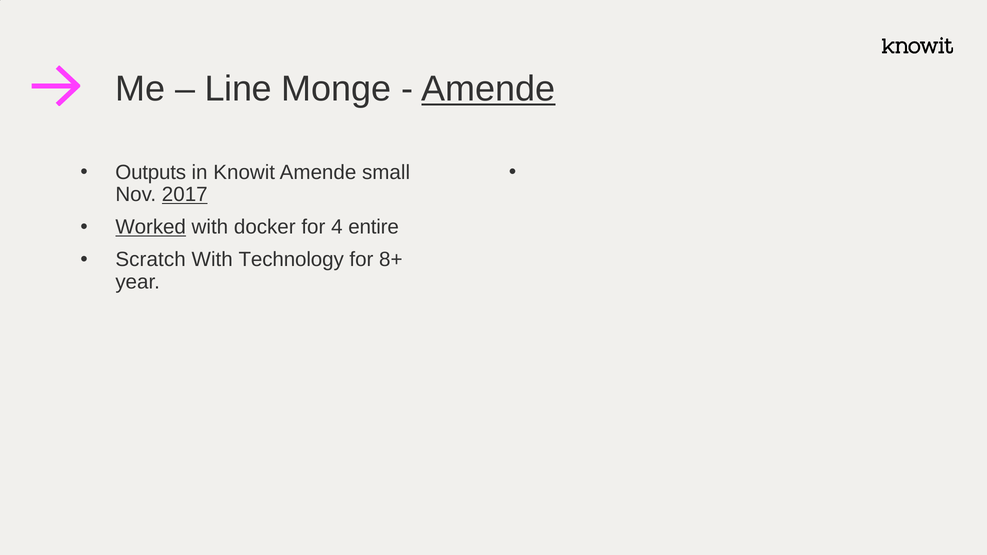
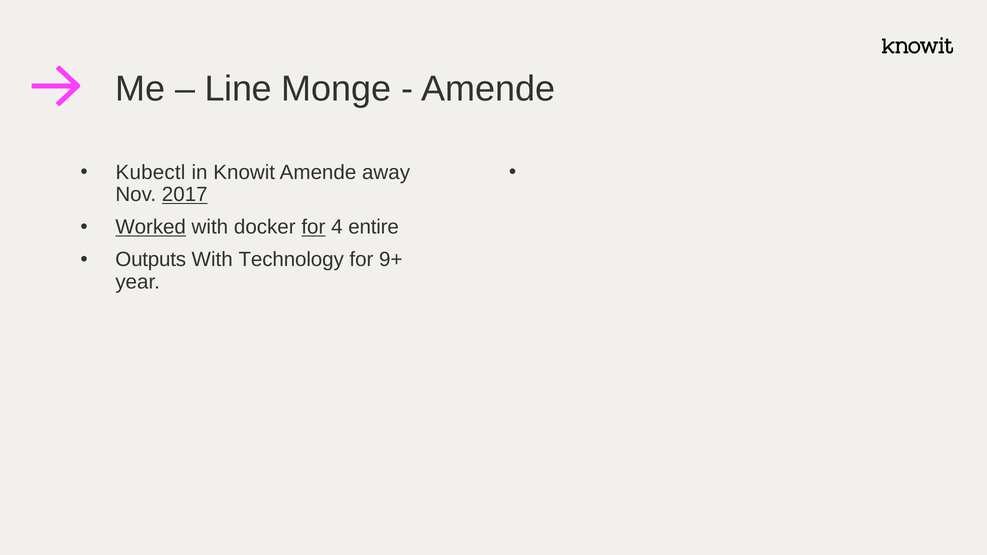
Amende at (488, 89) underline: present -> none
Outputs: Outputs -> Kubectl
small: small -> away
for at (313, 227) underline: none -> present
Scratch: Scratch -> Outputs
8+: 8+ -> 9+
